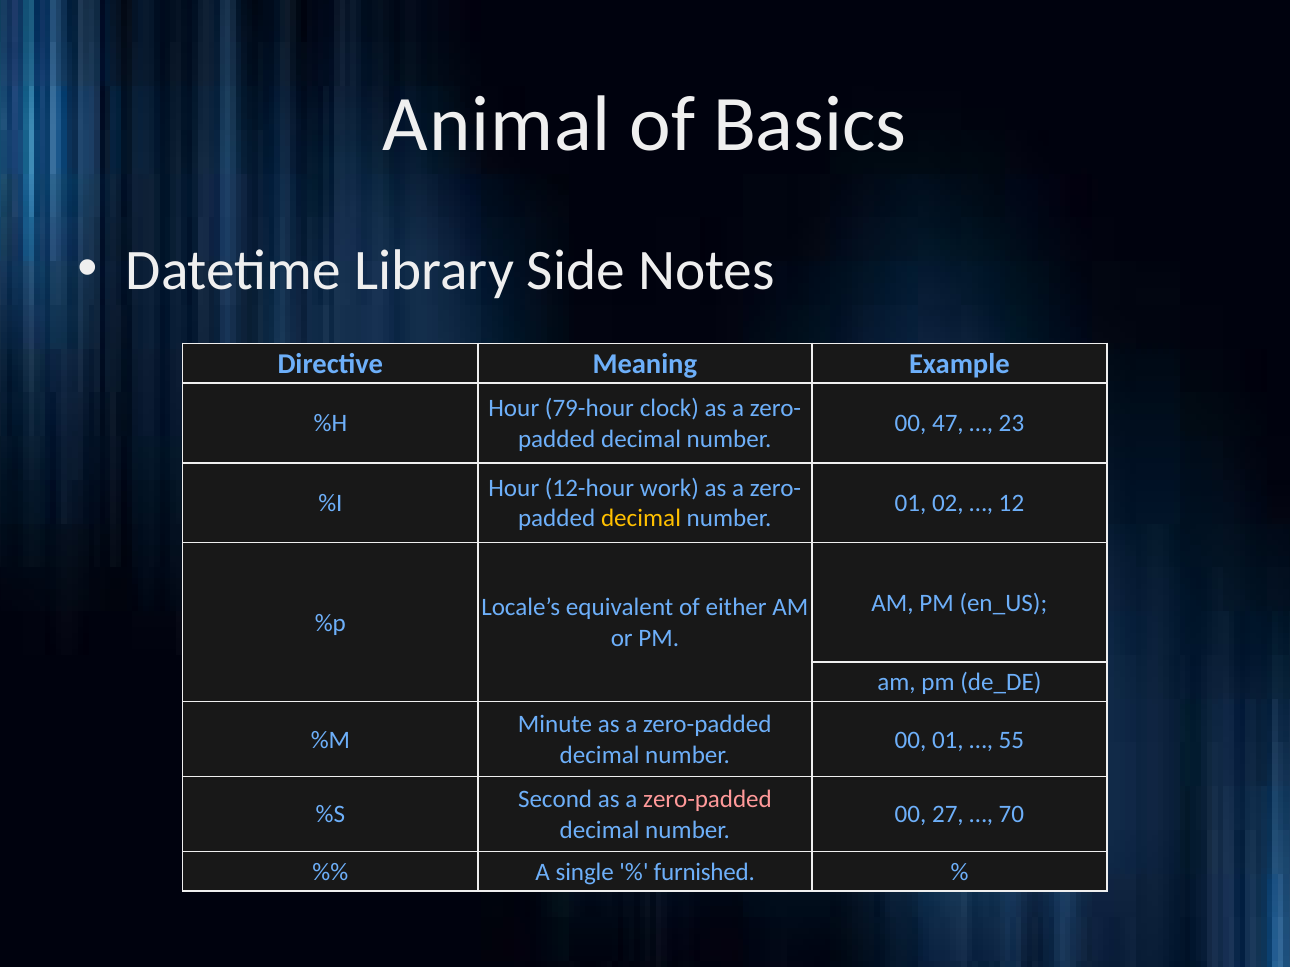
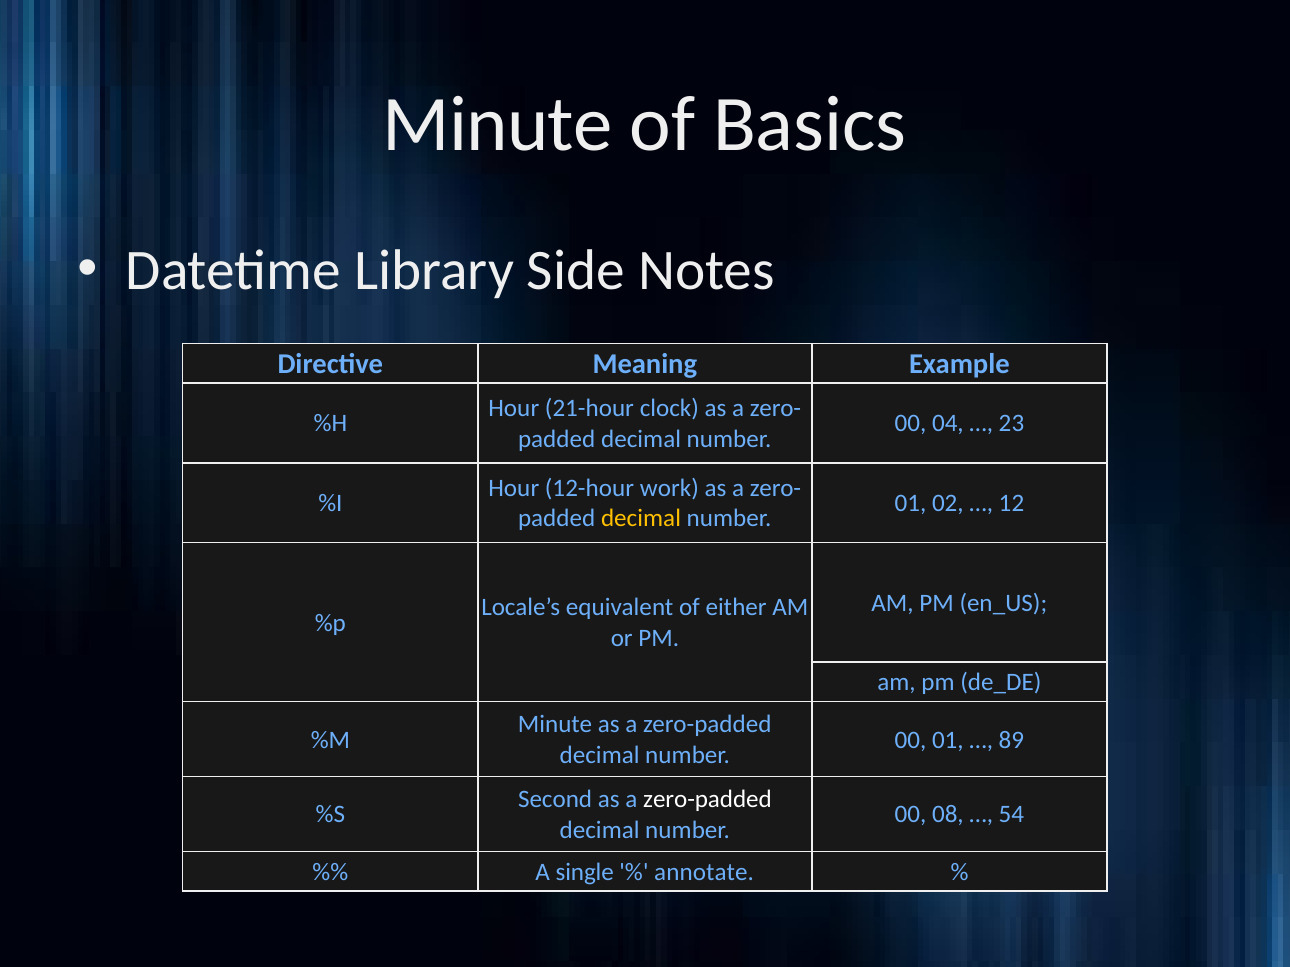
Animal at (497, 125): Animal -> Minute
79-hour: 79-hour -> 21-hour
47: 47 -> 04
55: 55 -> 89
zero-padded at (707, 800) colour: pink -> white
27: 27 -> 08
70: 70 -> 54
furnished: furnished -> annotate
